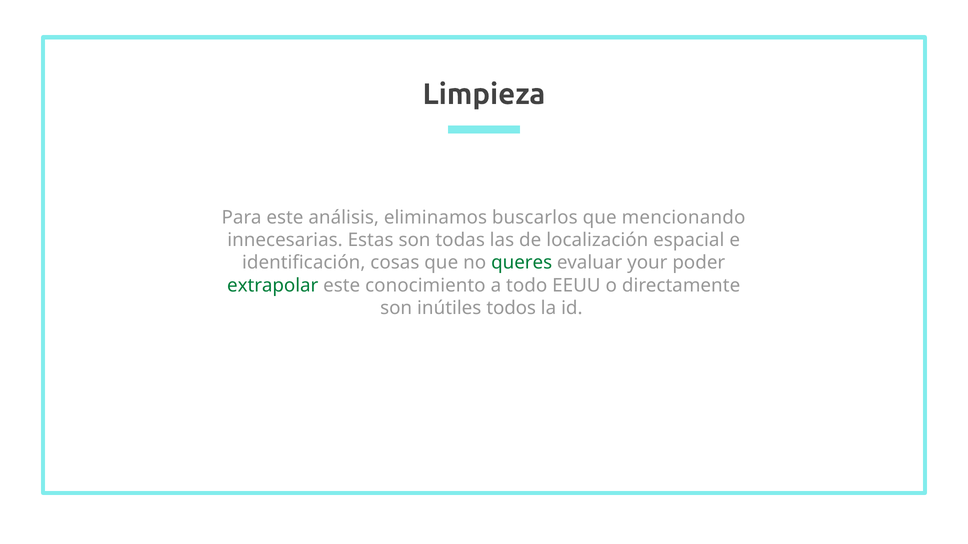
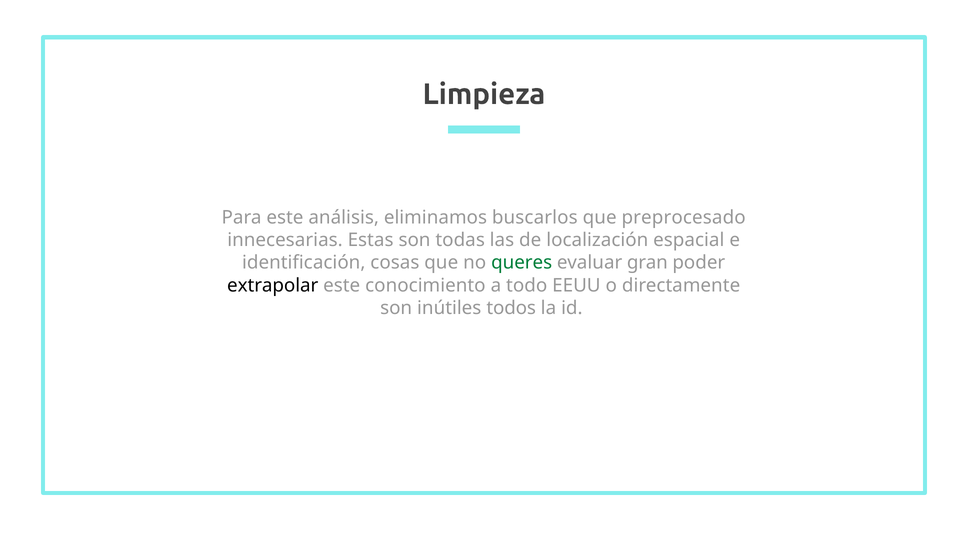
mencionando: mencionando -> preprocesado
your: your -> gran
extrapolar colour: green -> black
